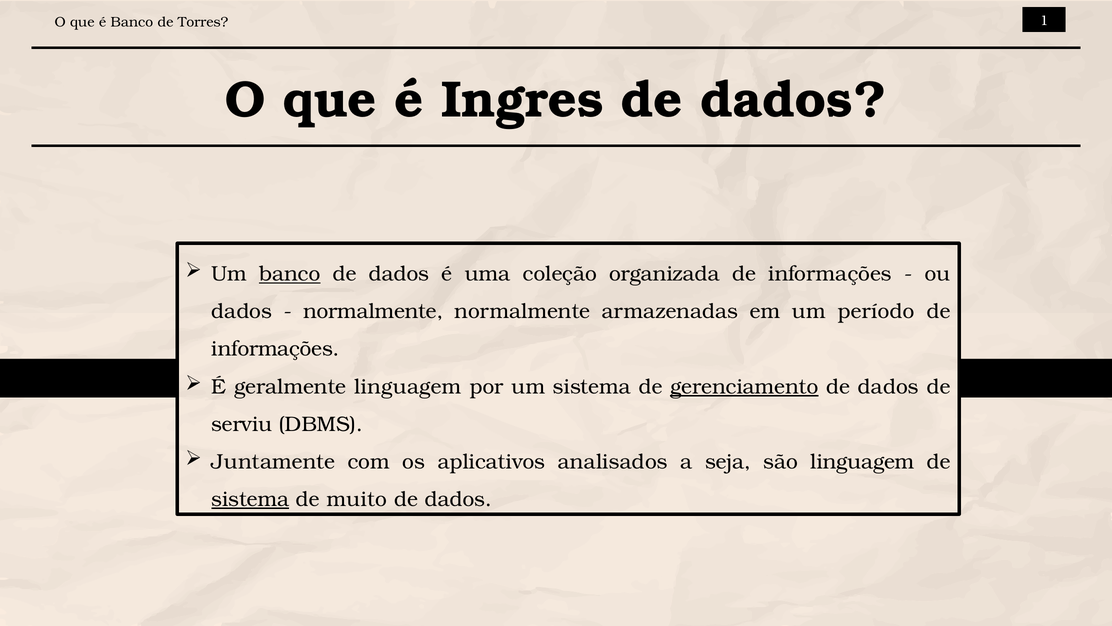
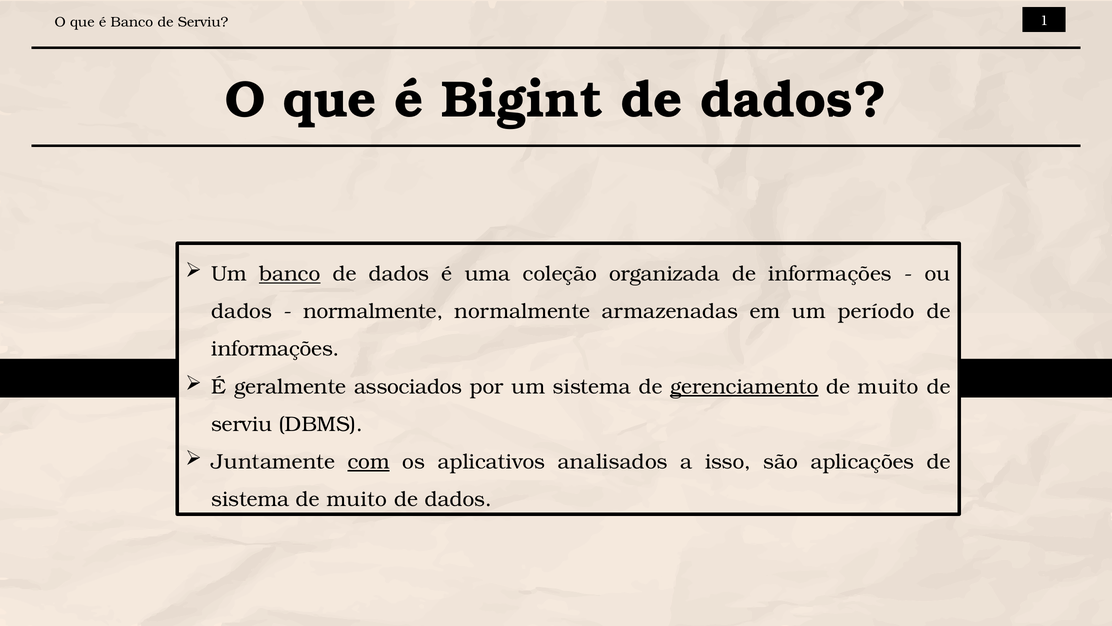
Banco de Torres: Torres -> Serviu
Ingres: Ingres -> Bigint
geralmente linguagem: linguagem -> associados
dados at (888, 386): dados -> muito
com underline: none -> present
seja: seja -> isso
são linguagem: linguagem -> aplicações
sistema at (250, 499) underline: present -> none
